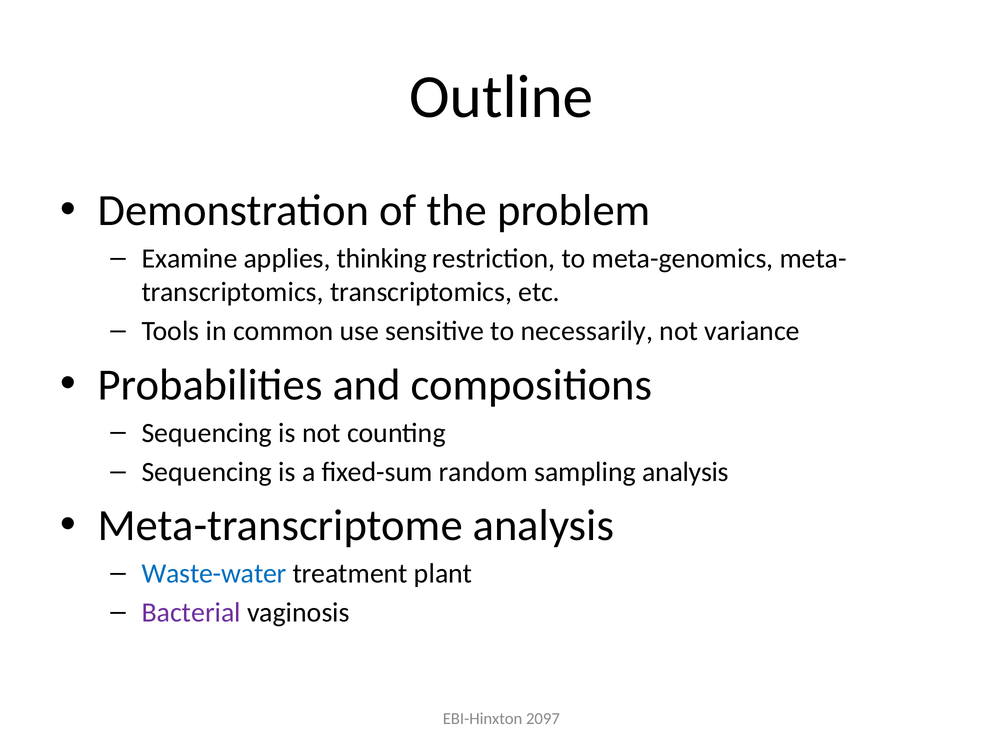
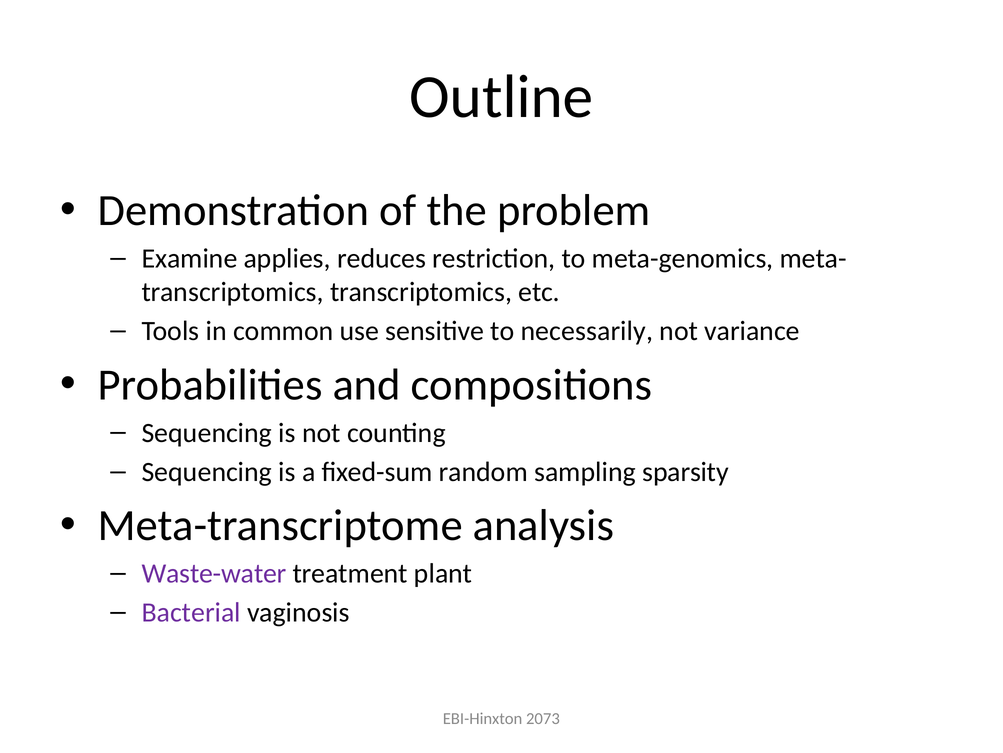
thinking: thinking -> reduces
sampling analysis: analysis -> sparsity
Waste-water colour: blue -> purple
2097: 2097 -> 2073
